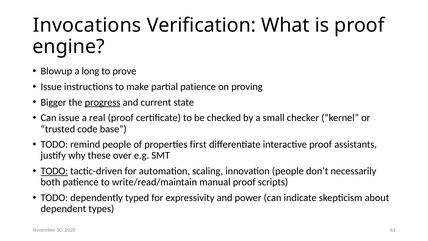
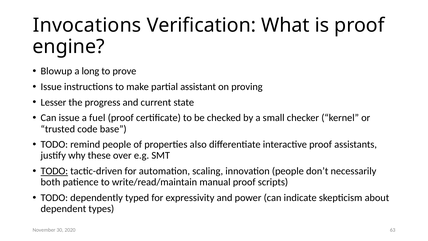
partial patience: patience -> assistant
Bigger: Bigger -> Lesser
progress underline: present -> none
real: real -> fuel
first: first -> also
